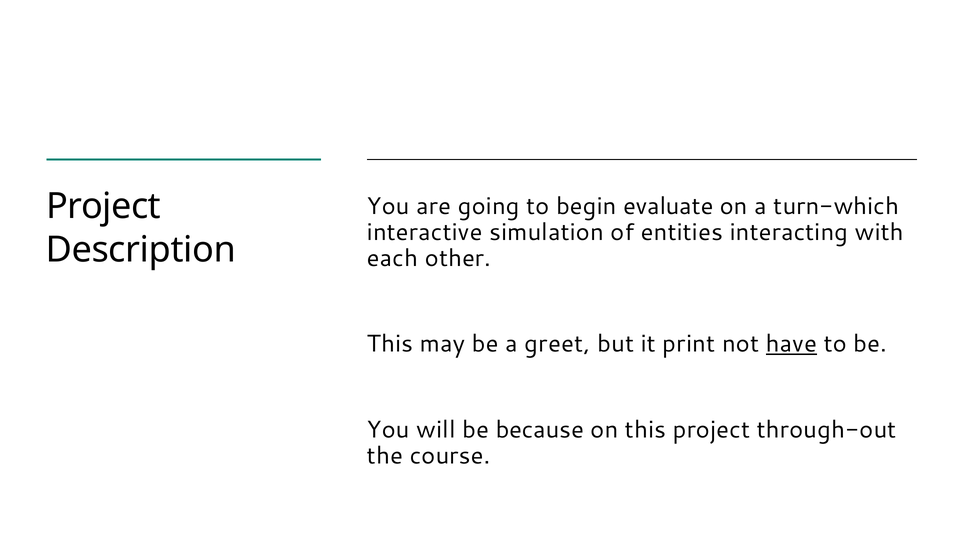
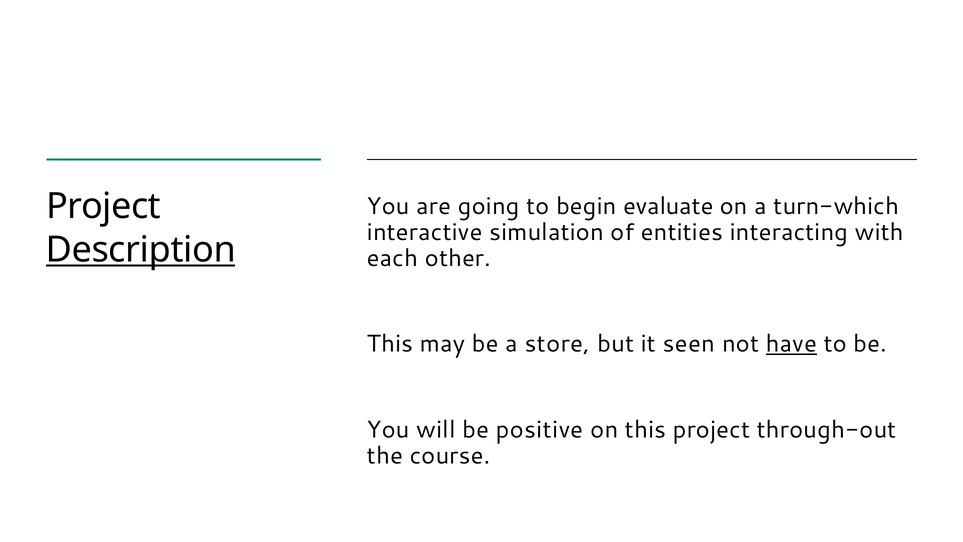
Description underline: none -> present
greet: greet -> store
print: print -> seen
because: because -> positive
